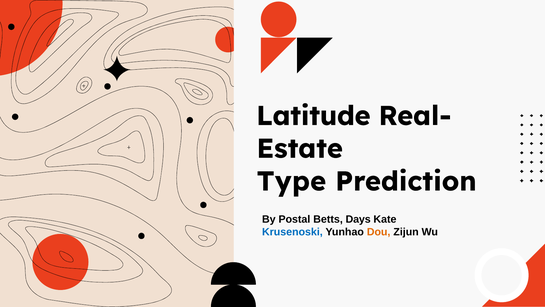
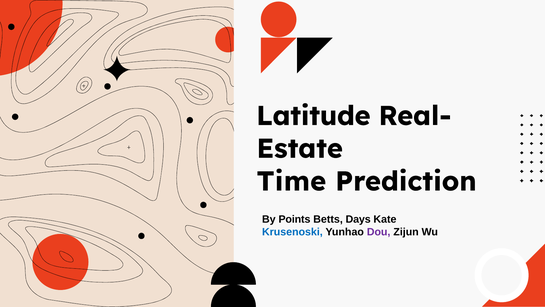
Type: Type -> Time
Postal: Postal -> Points
Dou colour: orange -> purple
